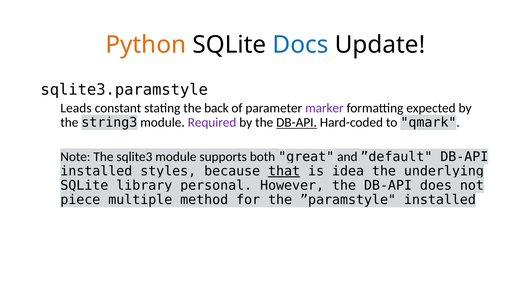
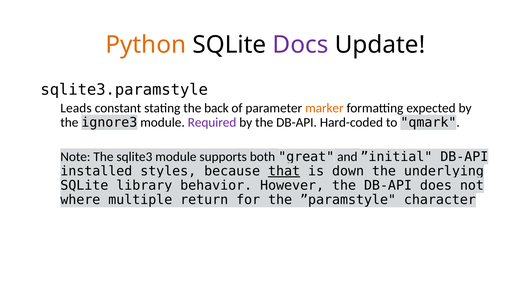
Docs colour: blue -> purple
marker colour: purple -> orange
string3: string3 -> ignore3
DB-API at (297, 122) underline: present -> none
”default: ”default -> ”initial
idea: idea -> down
personal: personal -> behavior
piece: piece -> where
method: method -> return
”paramstyle installed: installed -> character
